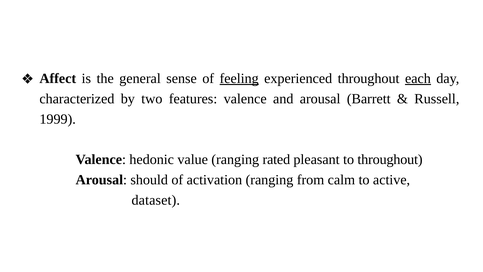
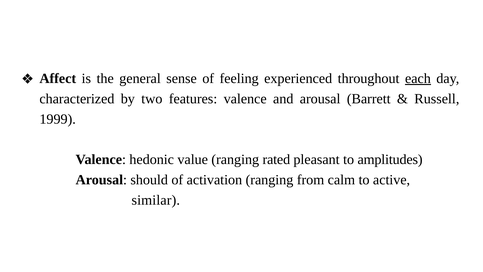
feeling underline: present -> none
to throughout: throughout -> amplitudes
dataset: dataset -> similar
